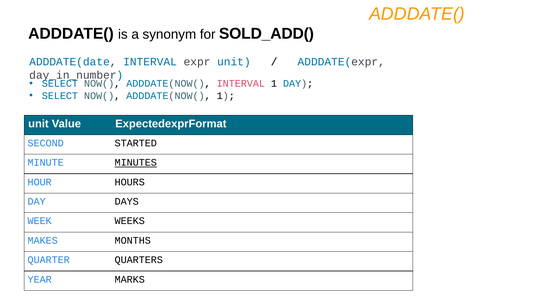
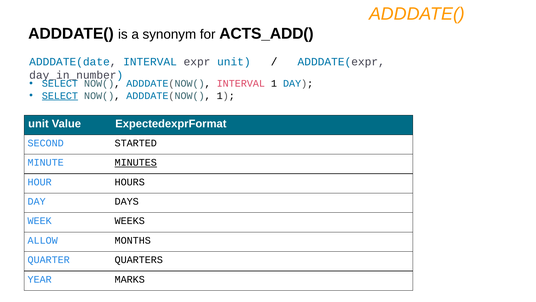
SOLD_ADD(: SOLD_ADD( -> ACTS_ADD(
SELECT at (60, 96) underline: none -> present
MAKES: MAKES -> ALLOW
